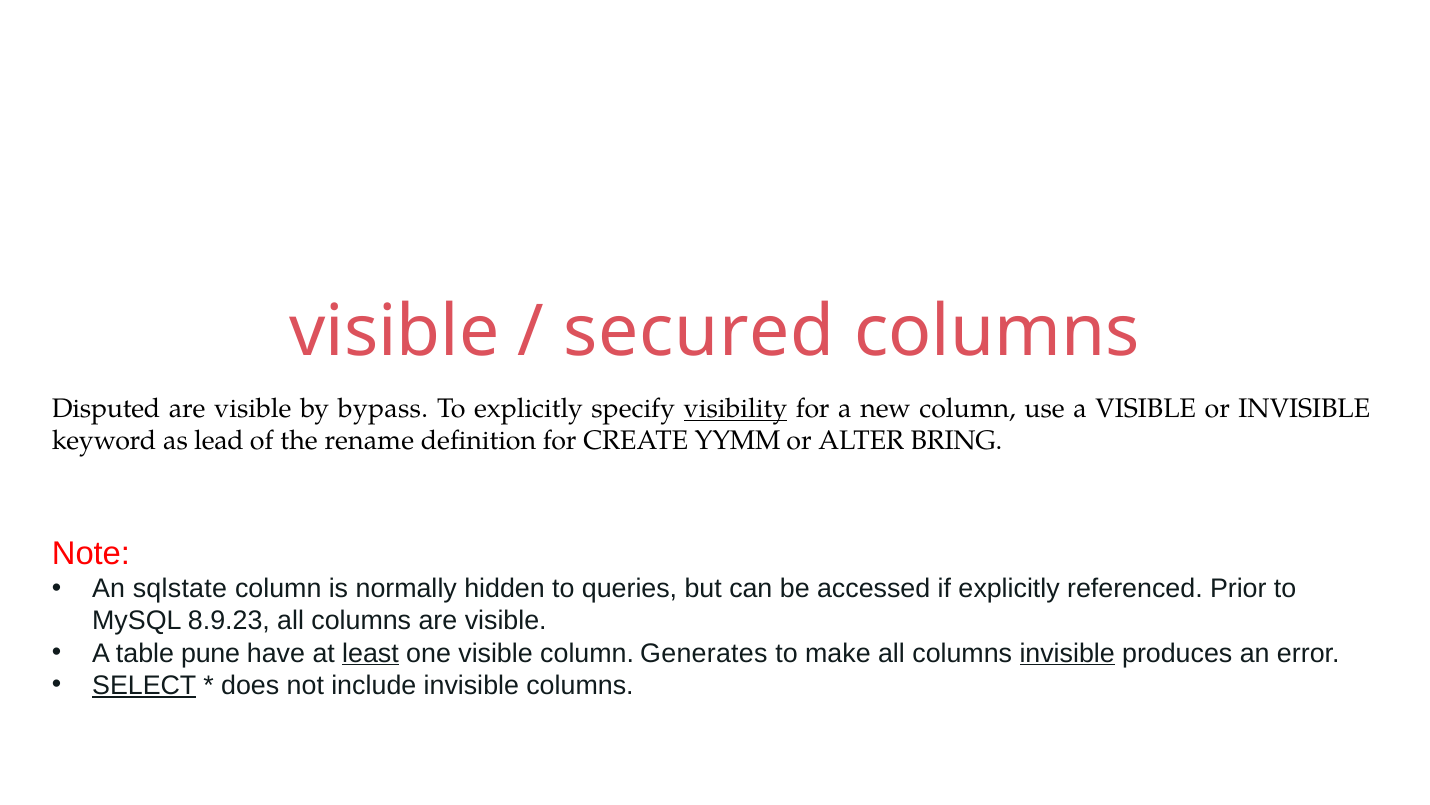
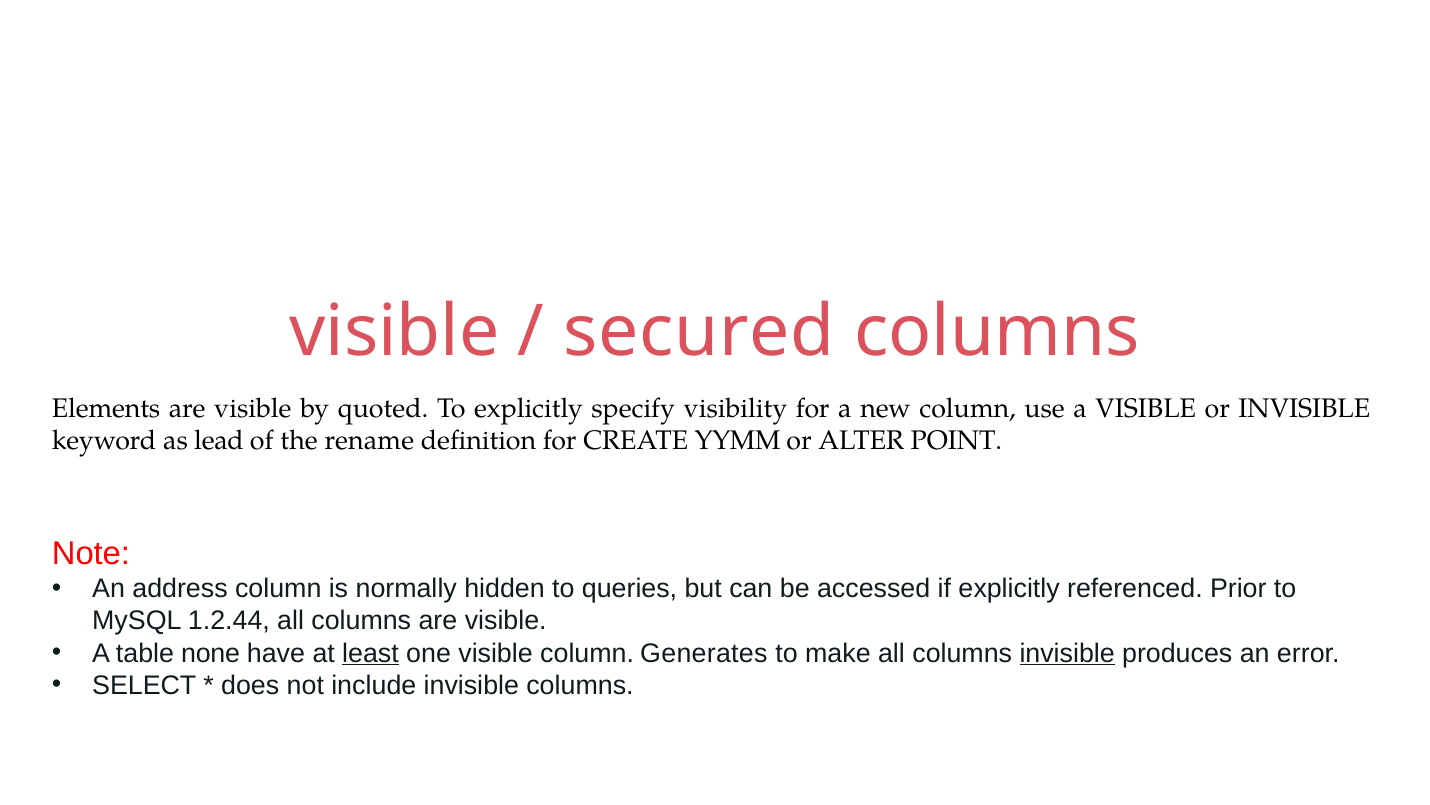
Disputed: Disputed -> Elements
bypass: bypass -> quoted
visibility underline: present -> none
BRING: BRING -> POINT
sqlstate: sqlstate -> address
8.9.23: 8.9.23 -> 1.2.44
pune: pune -> none
SELECT underline: present -> none
